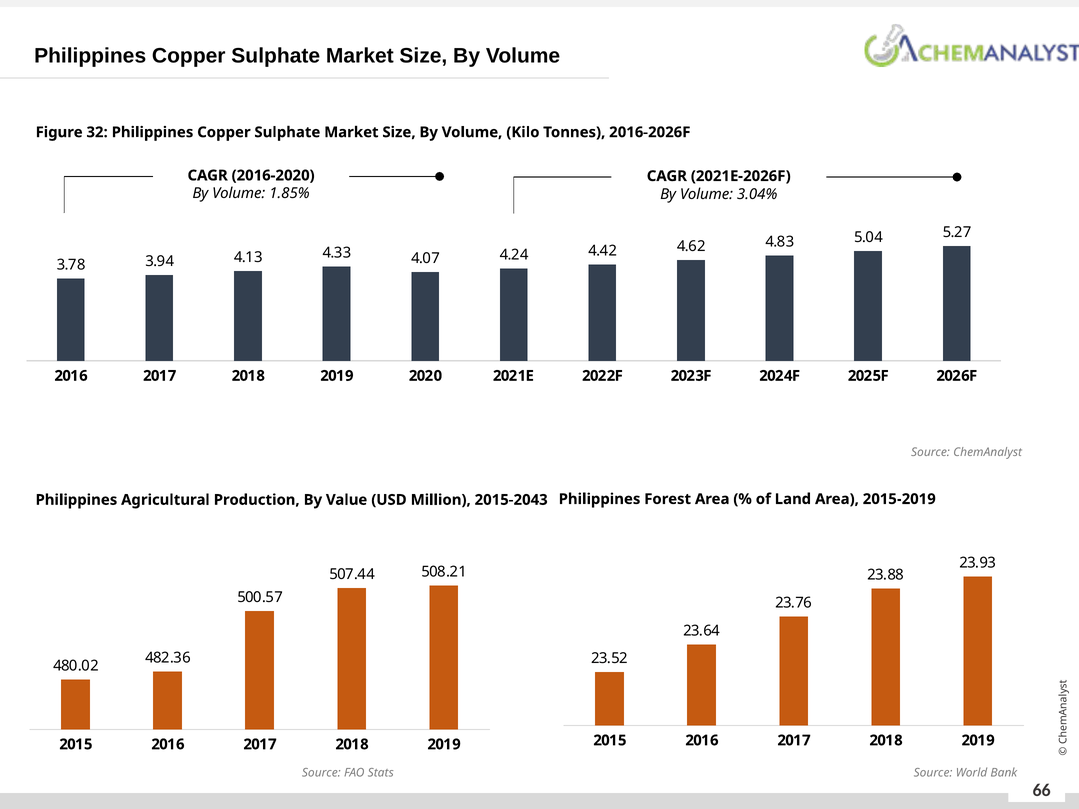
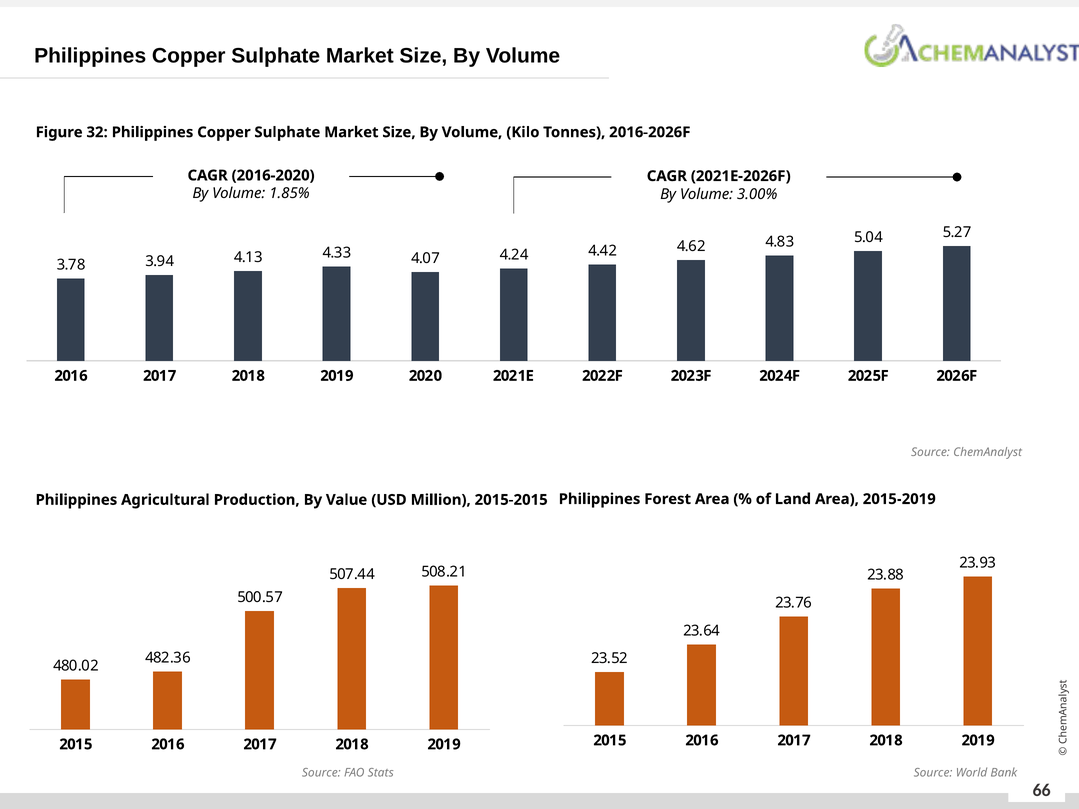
3.04%: 3.04% -> 3.00%
2015-2043: 2015-2043 -> 2015-2015
